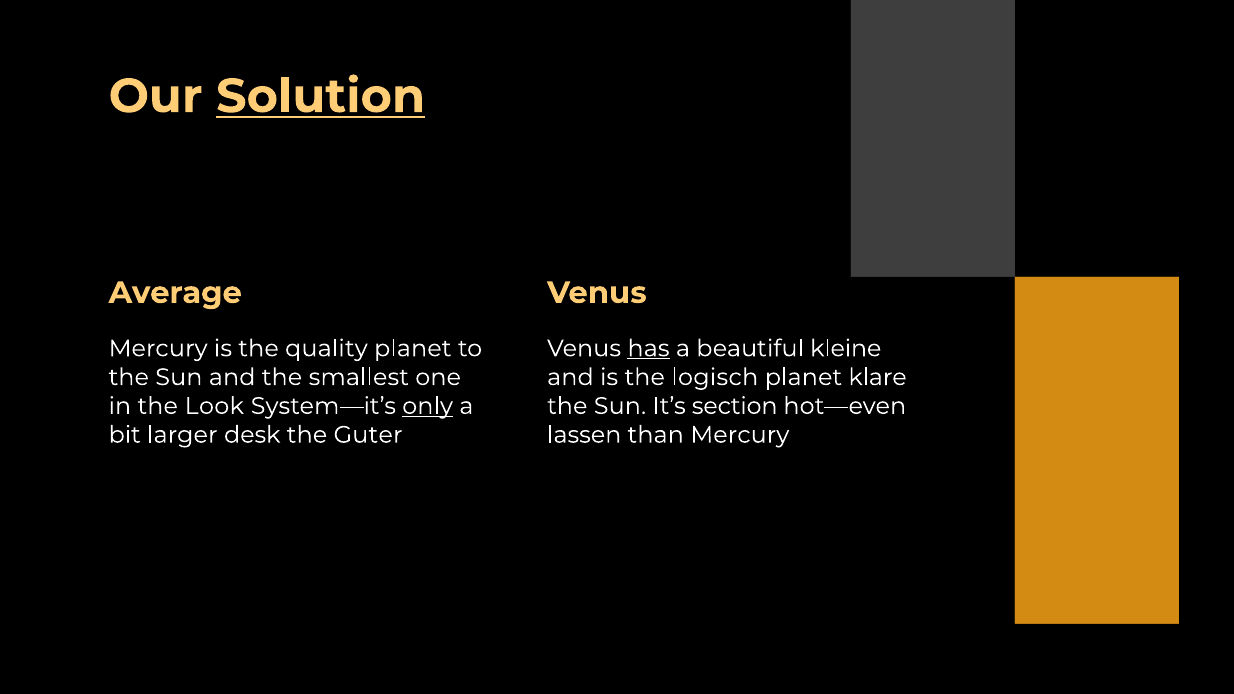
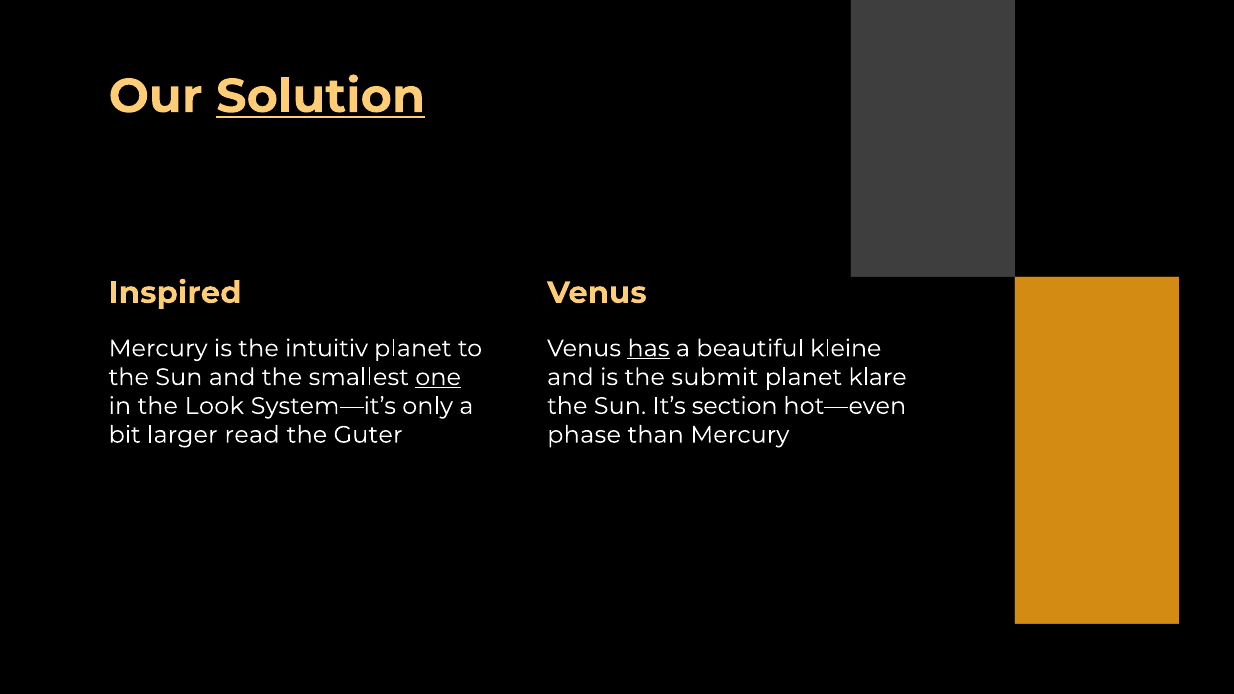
Average: Average -> Inspired
quality: quality -> intuitiv
one underline: none -> present
logisch: logisch -> submit
only underline: present -> none
desk: desk -> read
lassen: lassen -> phase
